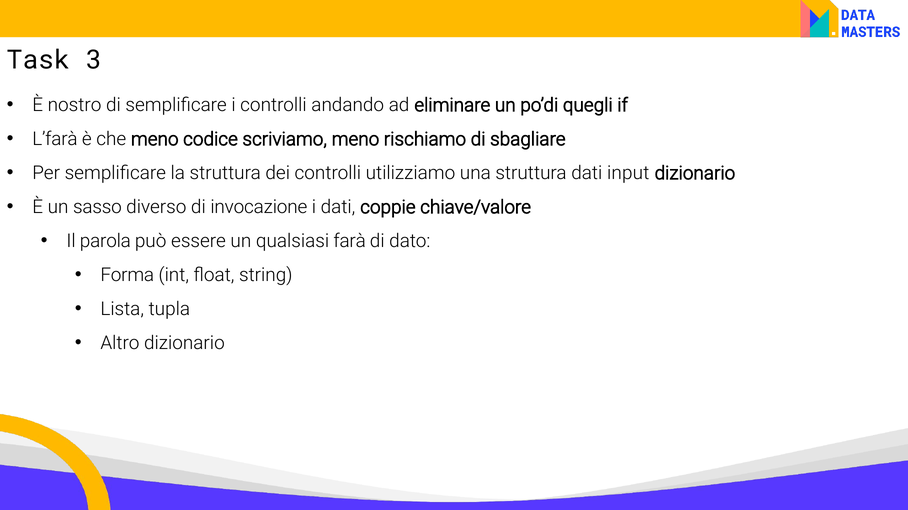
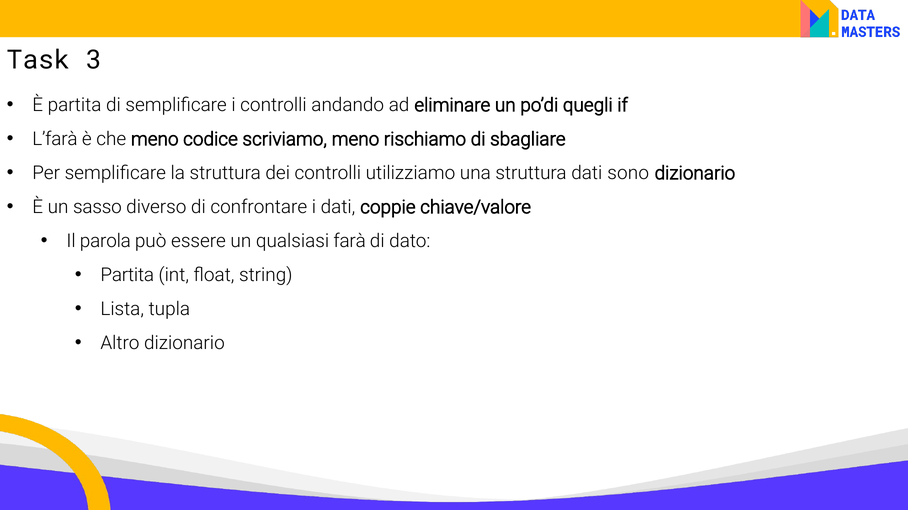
È nostro: nostro -> partita
input: input -> sono
invocazione: invocazione -> confrontare
Forma at (127, 276): Forma -> Partita
